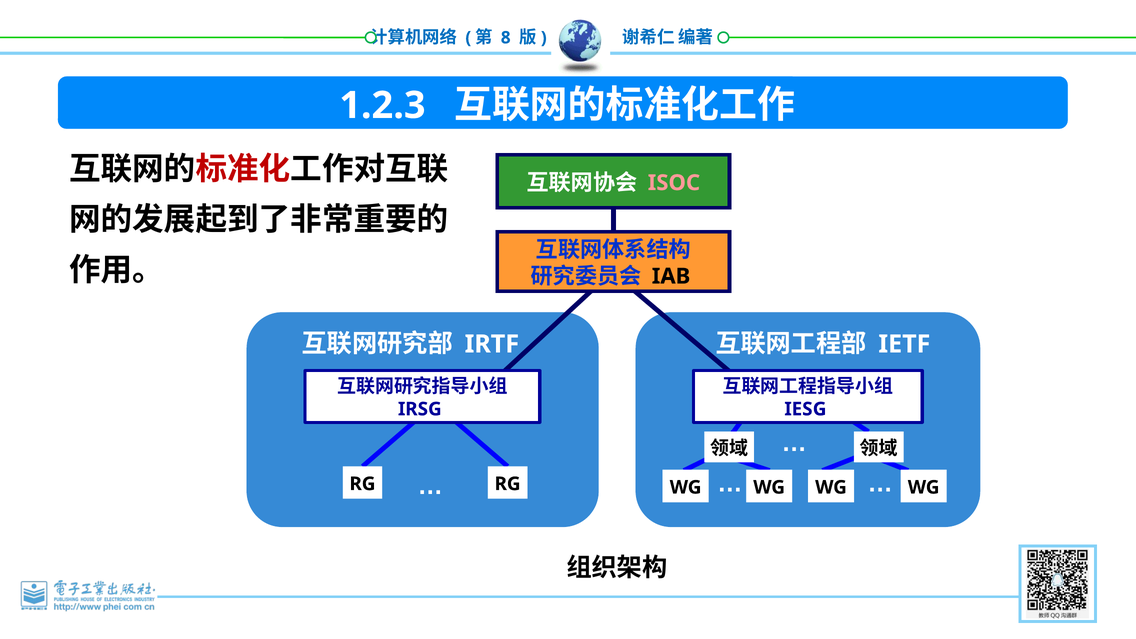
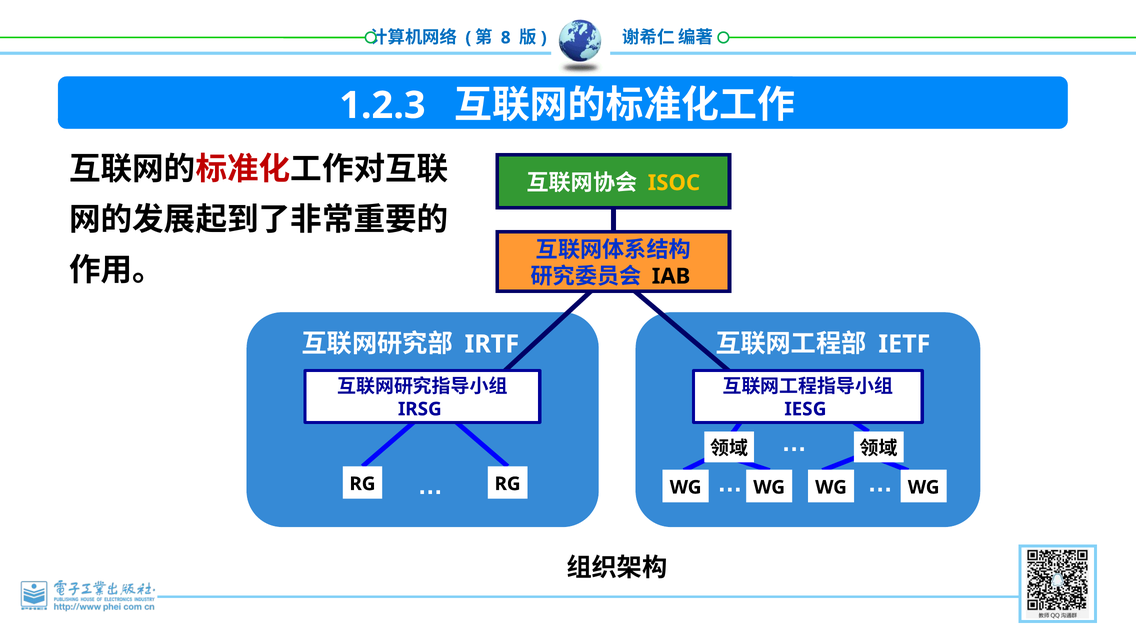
ISOC colour: pink -> yellow
